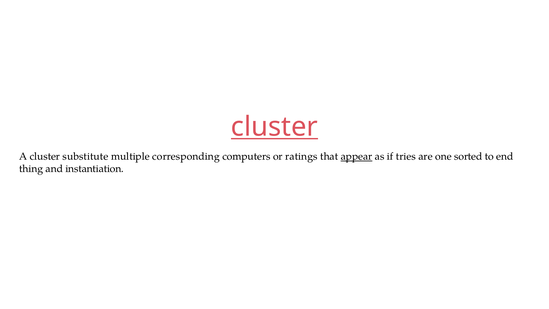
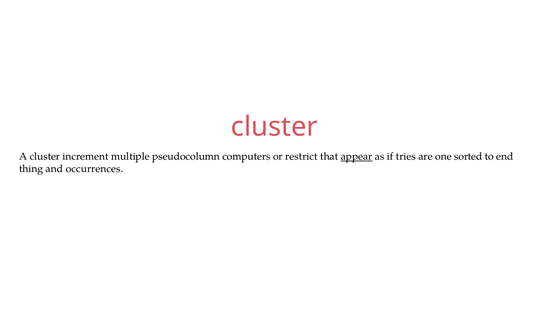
cluster at (274, 127) underline: present -> none
substitute: substitute -> increment
corresponding: corresponding -> pseudocolumn
ratings: ratings -> restrict
instantiation: instantiation -> occurrences
